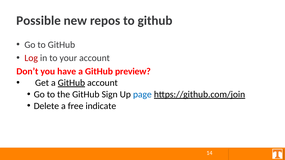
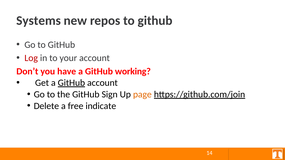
Possible: Possible -> Systems
preview: preview -> working
page colour: blue -> orange
